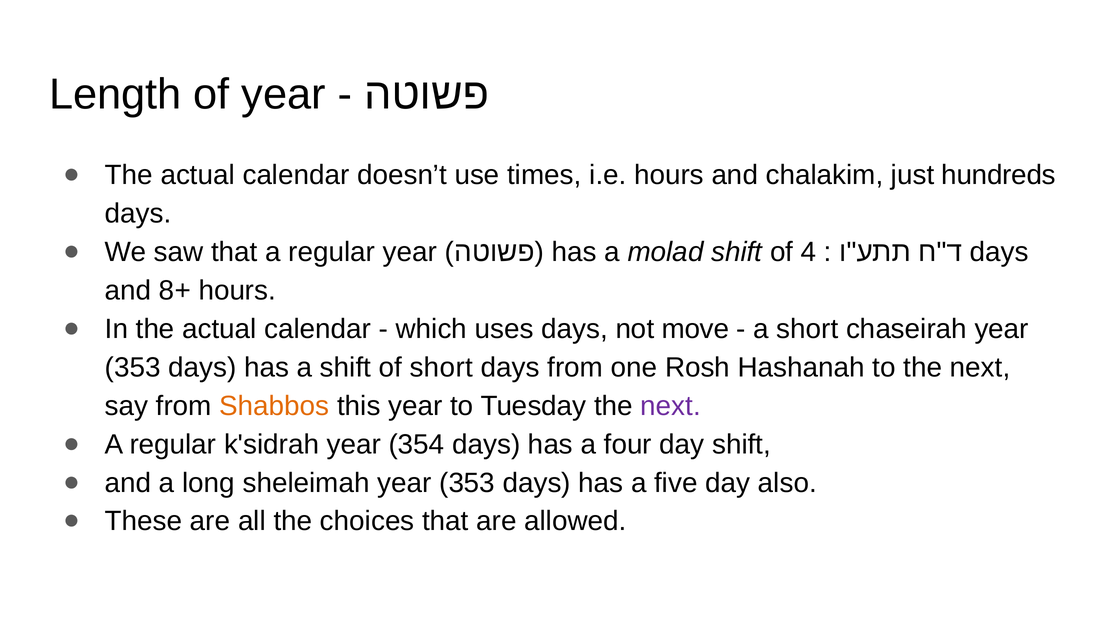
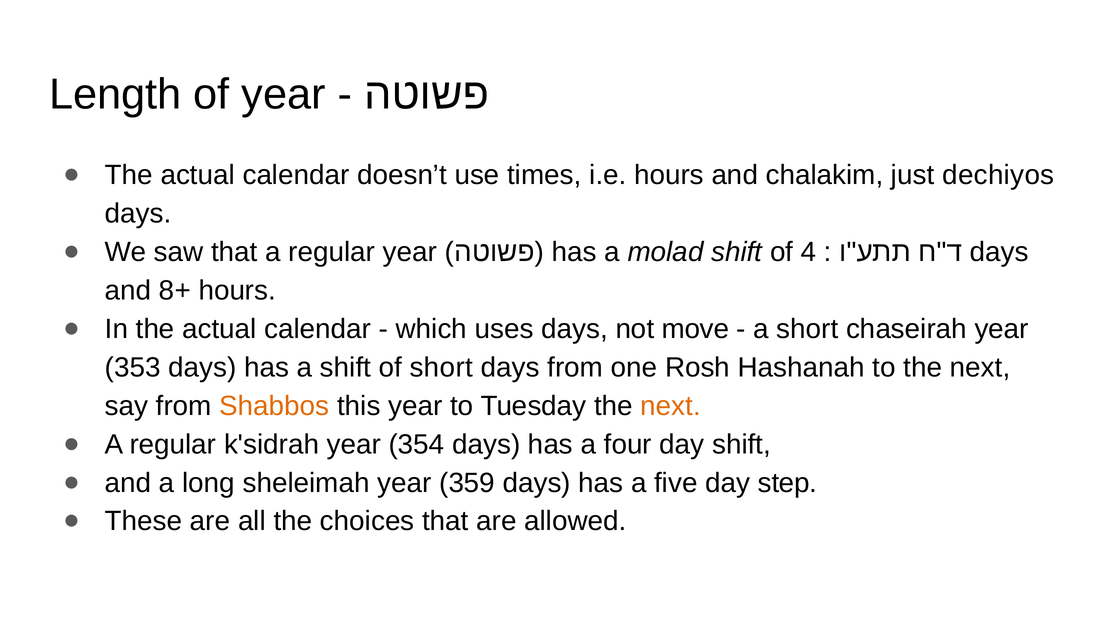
hundreds: hundreds -> dechiyos
next at (671, 406) colour: purple -> orange
sheleimah year 353: 353 -> 359
also: also -> step
